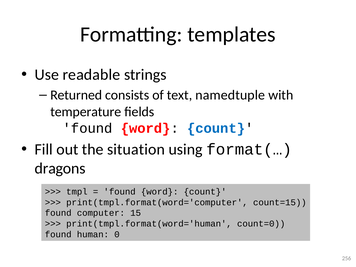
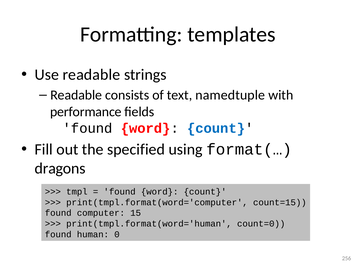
Returned at (76, 95): Returned -> Readable
temperature: temperature -> performance
situation: situation -> specified
